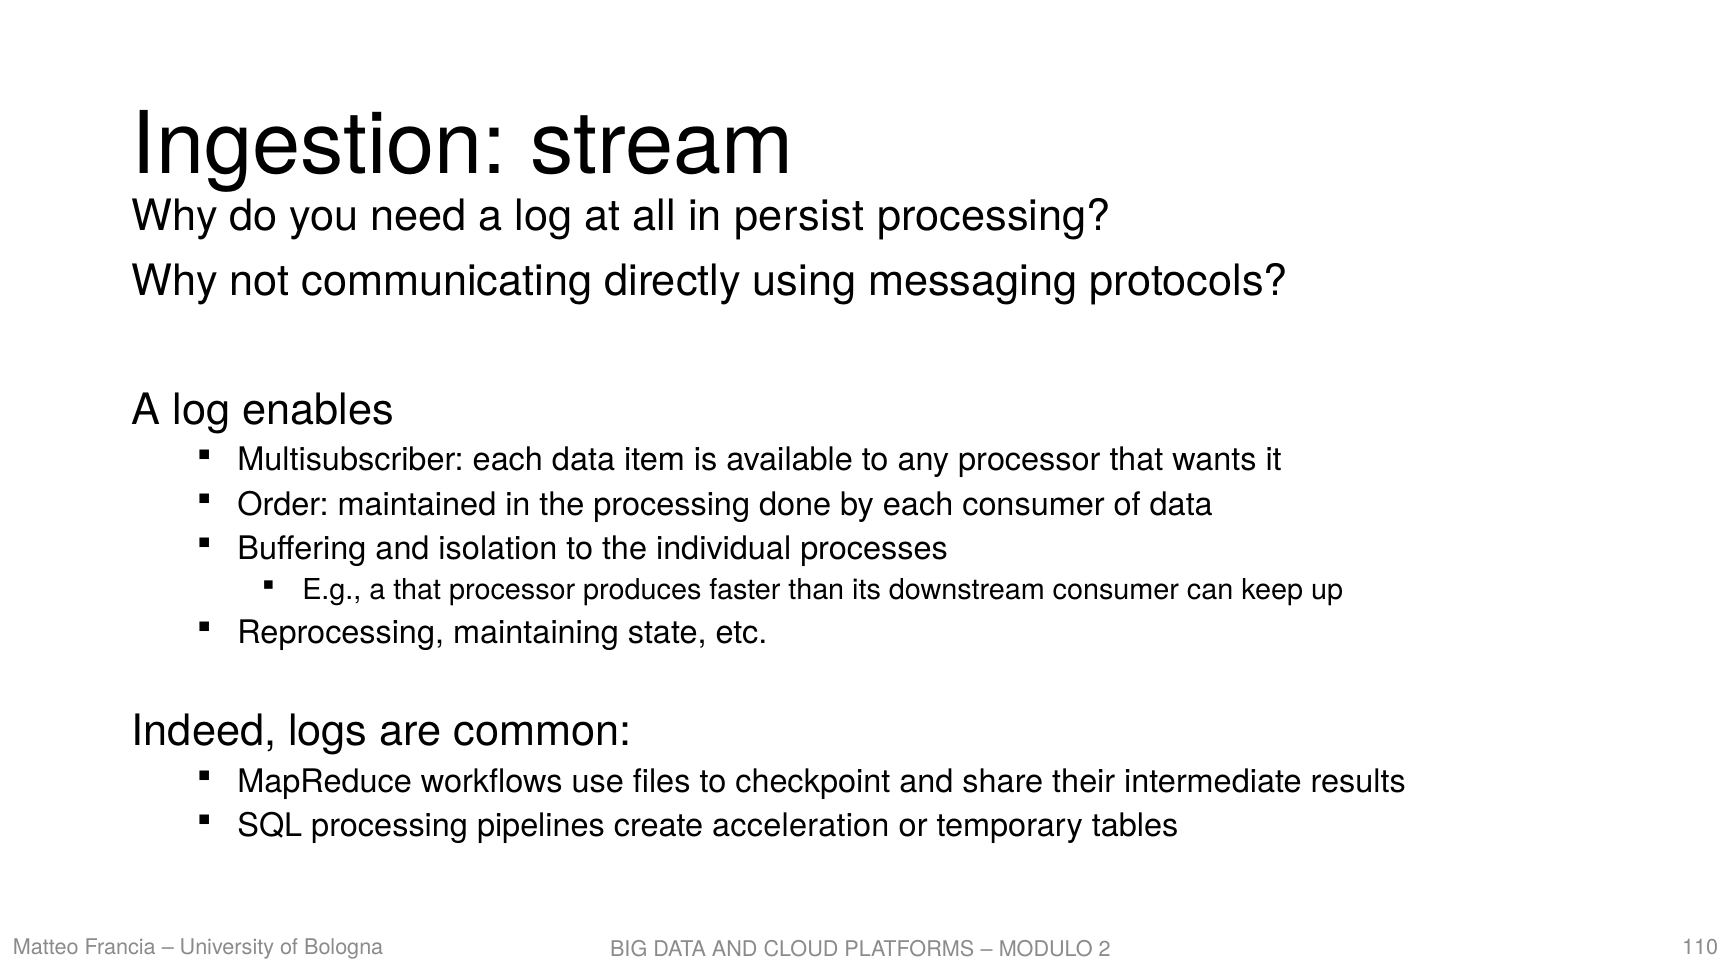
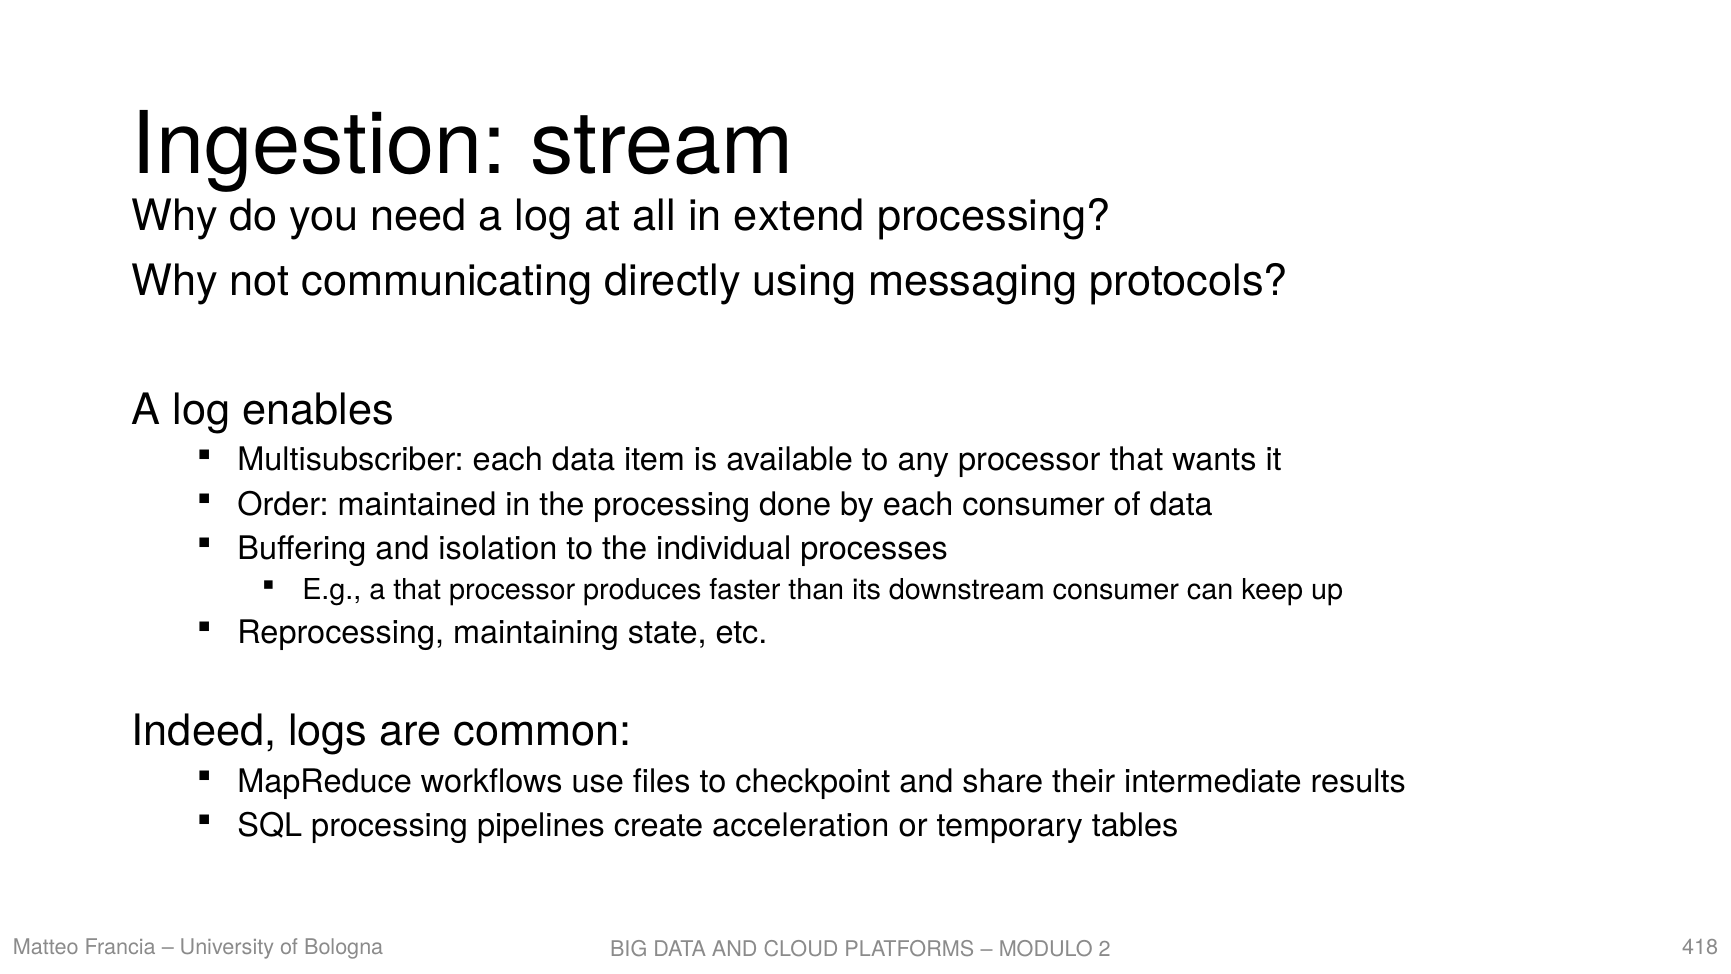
persist: persist -> extend
110: 110 -> 418
